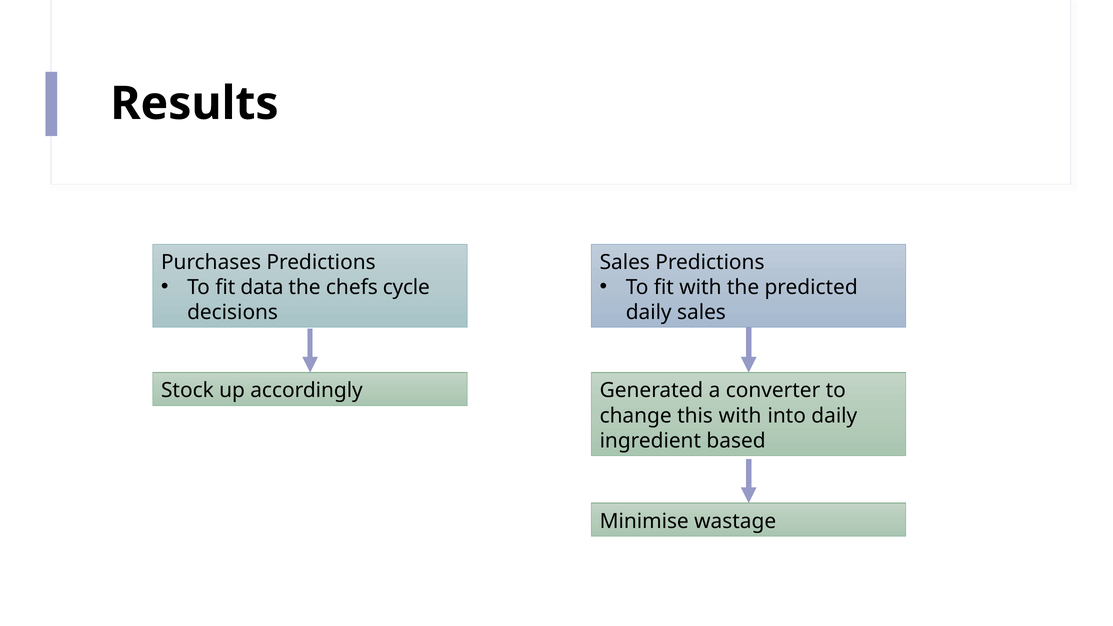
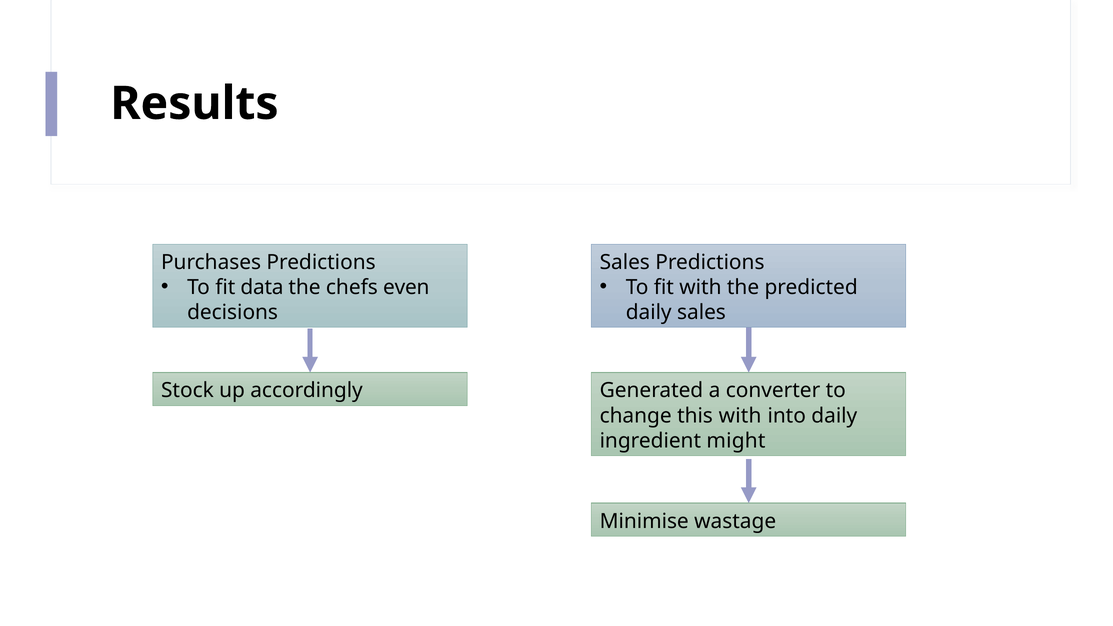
cycle: cycle -> even
based: based -> might
